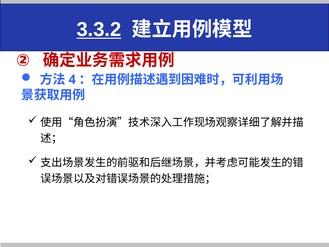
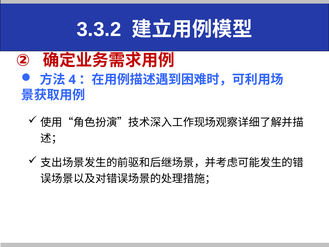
3.3.2 underline: present -> none
